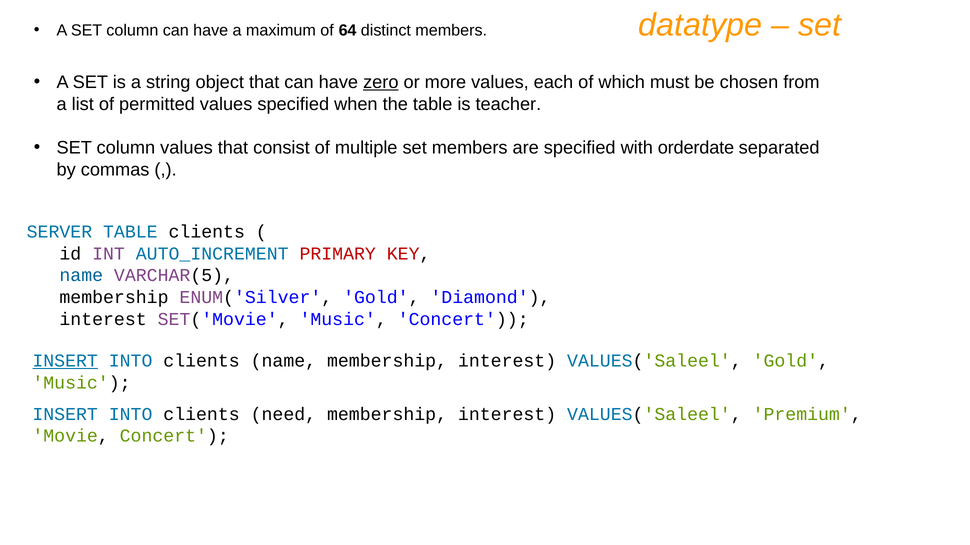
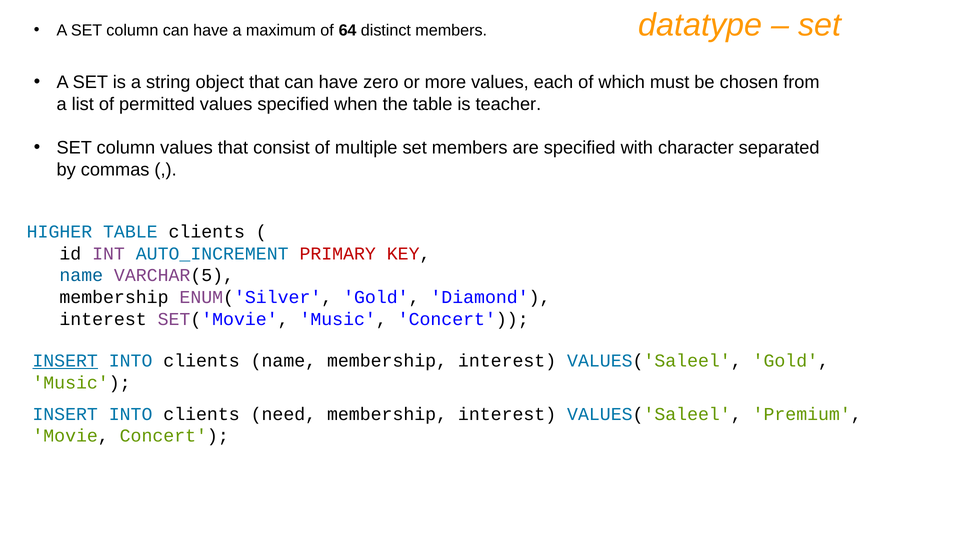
zero underline: present -> none
orderdate: orderdate -> character
SERVER: SERVER -> HIGHER
